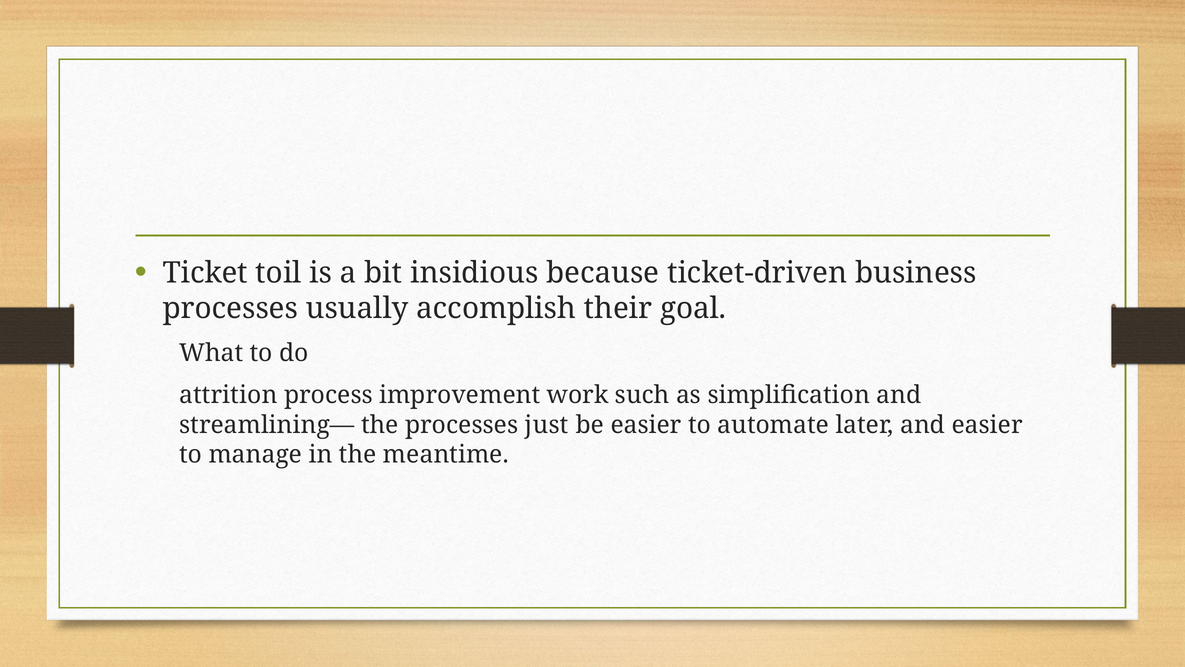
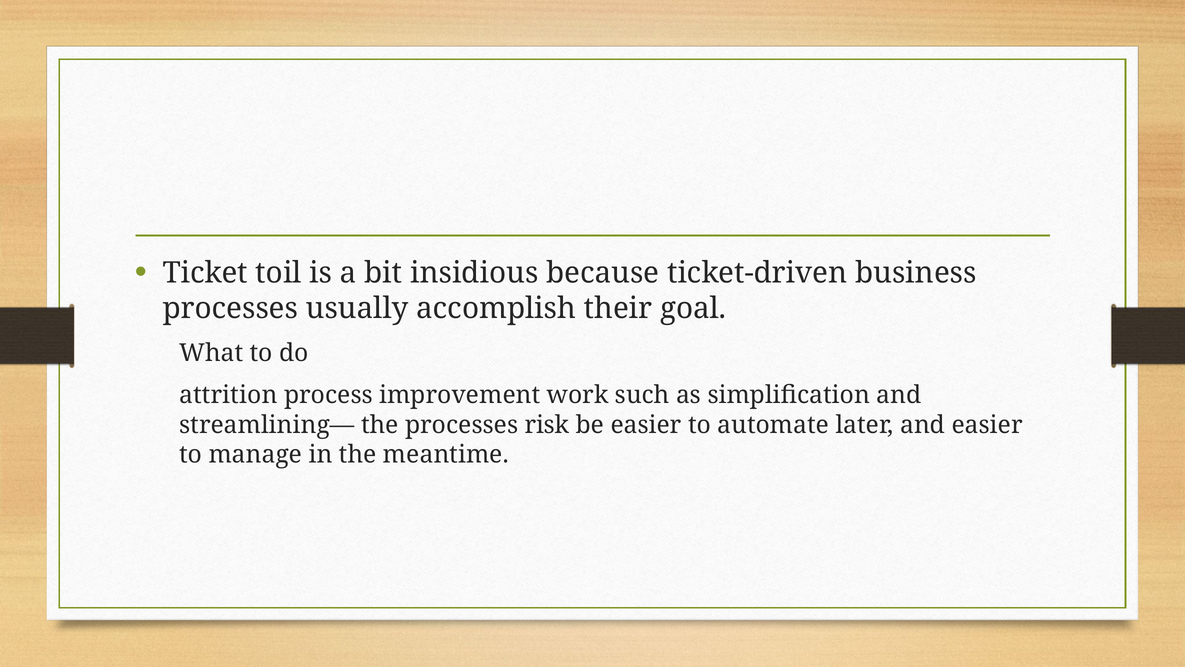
just: just -> risk
